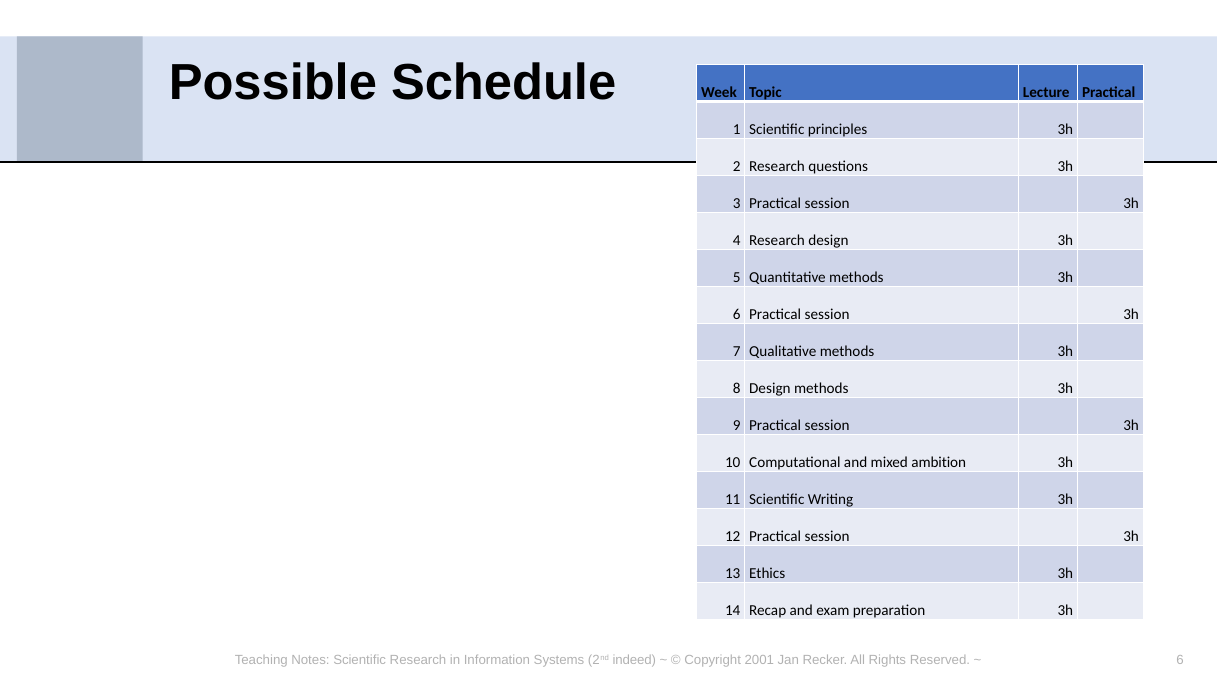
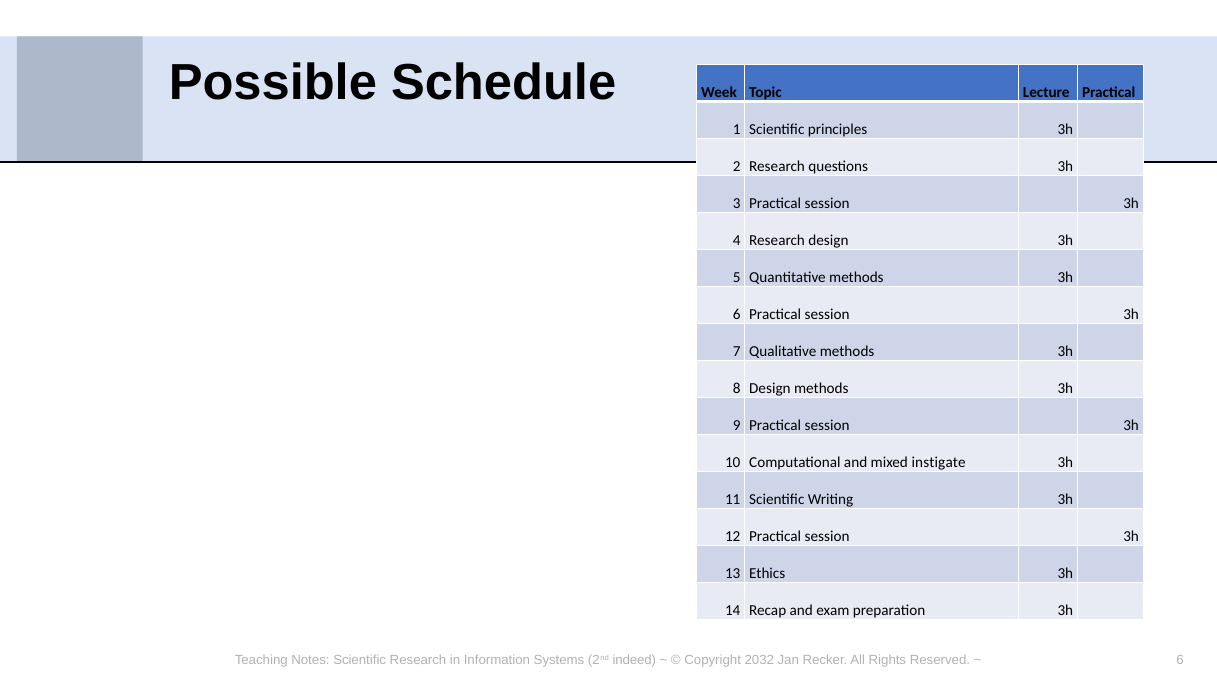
ambition: ambition -> instigate
2001: 2001 -> 2032
